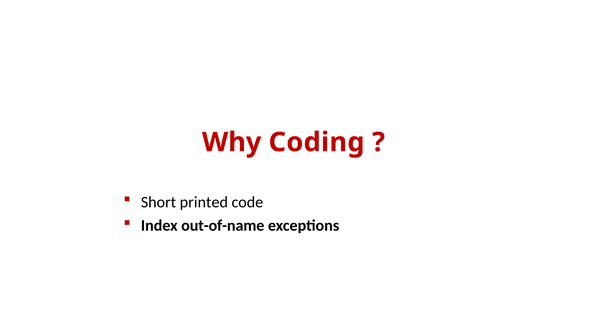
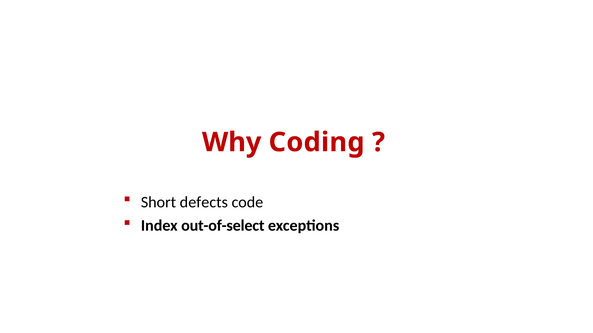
printed: printed -> defects
out-of-name: out-of-name -> out-of-select
